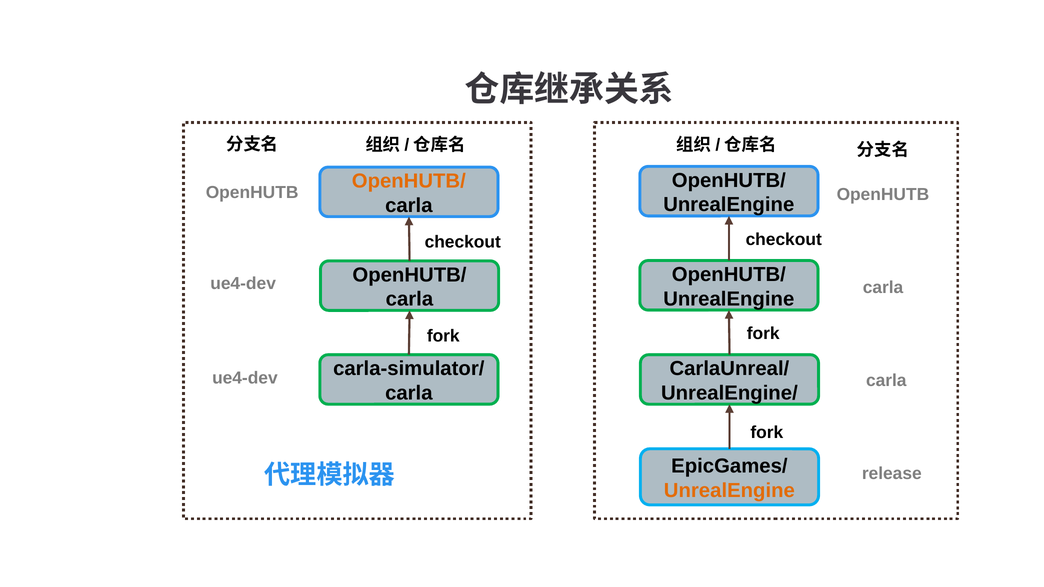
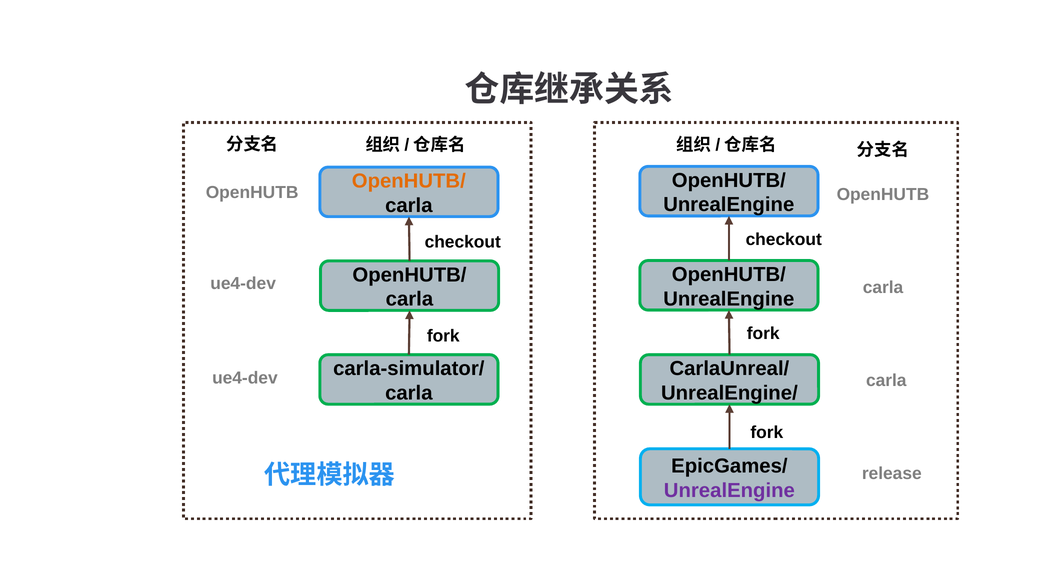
UnrealEngine at (729, 491) colour: orange -> purple
